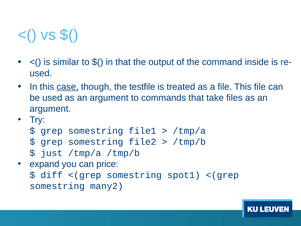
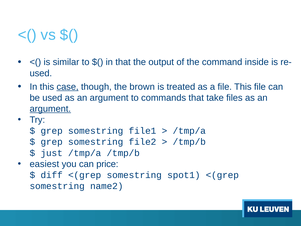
testfile: testfile -> brown
argument at (50, 109) underline: none -> present
expand: expand -> easiest
many2: many2 -> name2
